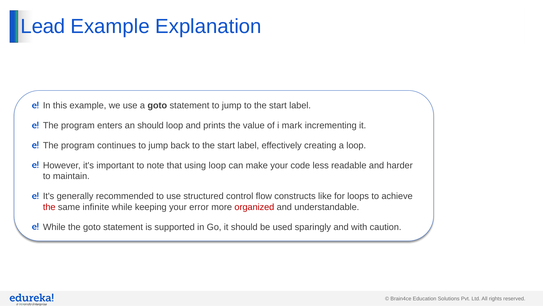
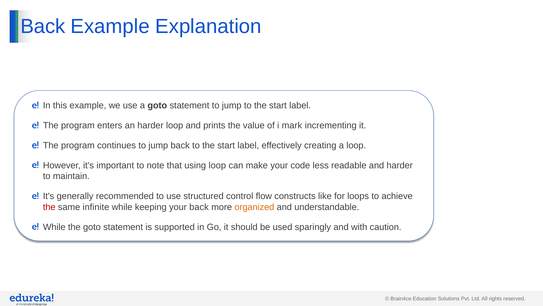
Lead at (43, 26): Lead -> Back
an should: should -> harder
your error: error -> back
organized colour: red -> orange
